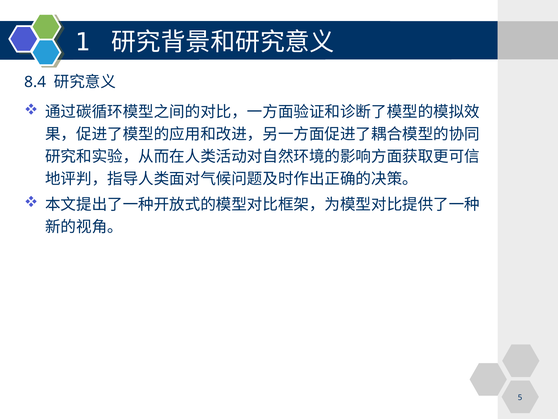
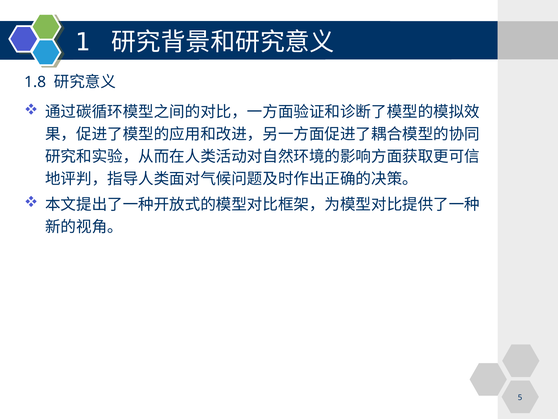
8.4: 8.4 -> 1.8
